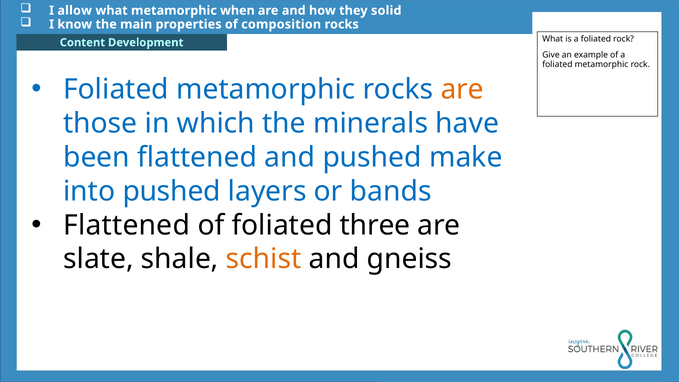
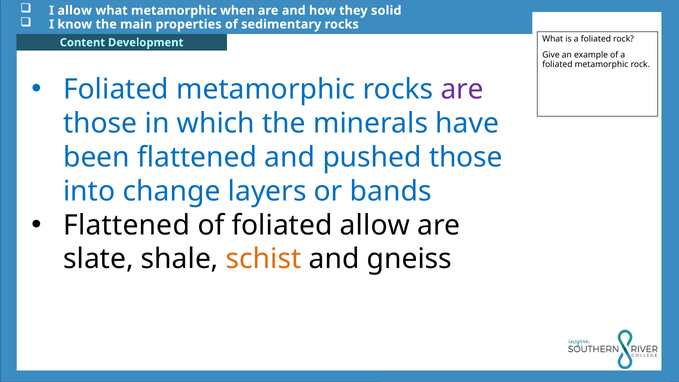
composition: composition -> sedimentary
are at (462, 89) colour: orange -> purple
pushed make: make -> those
into pushed: pushed -> change
foliated three: three -> allow
